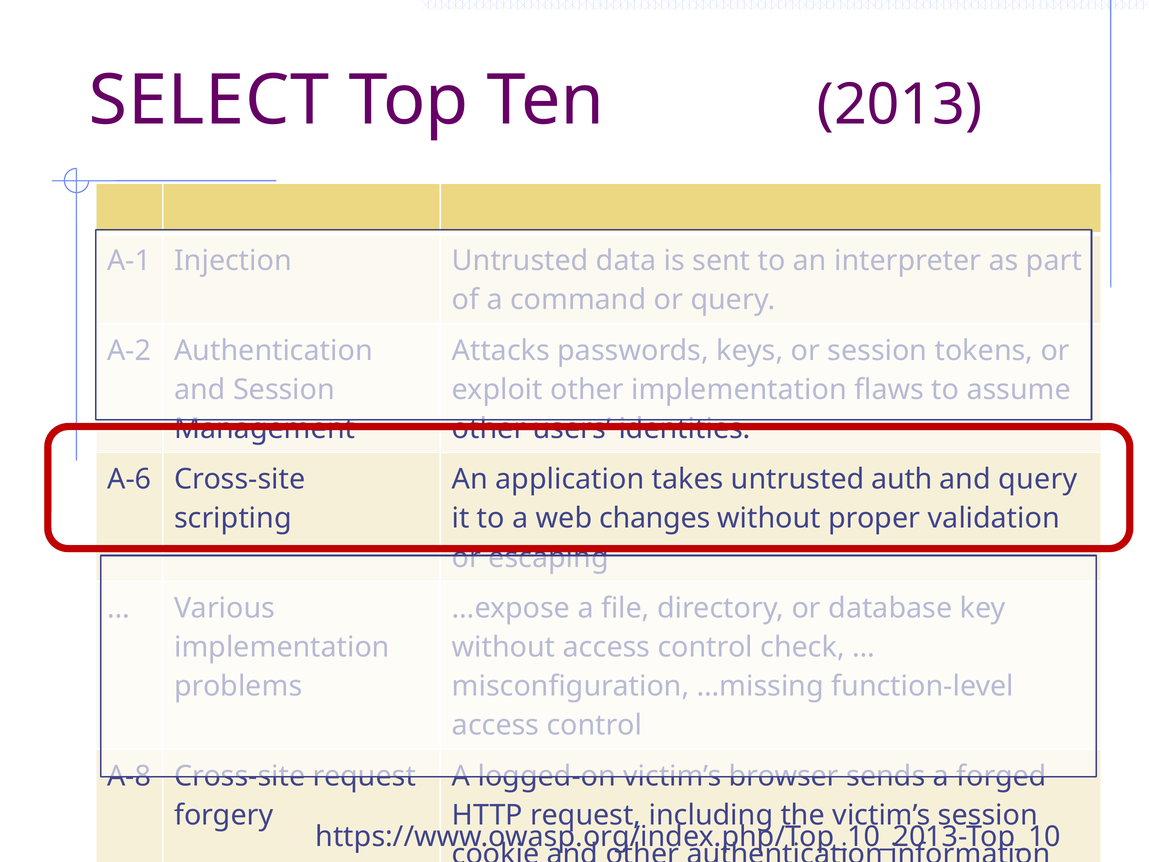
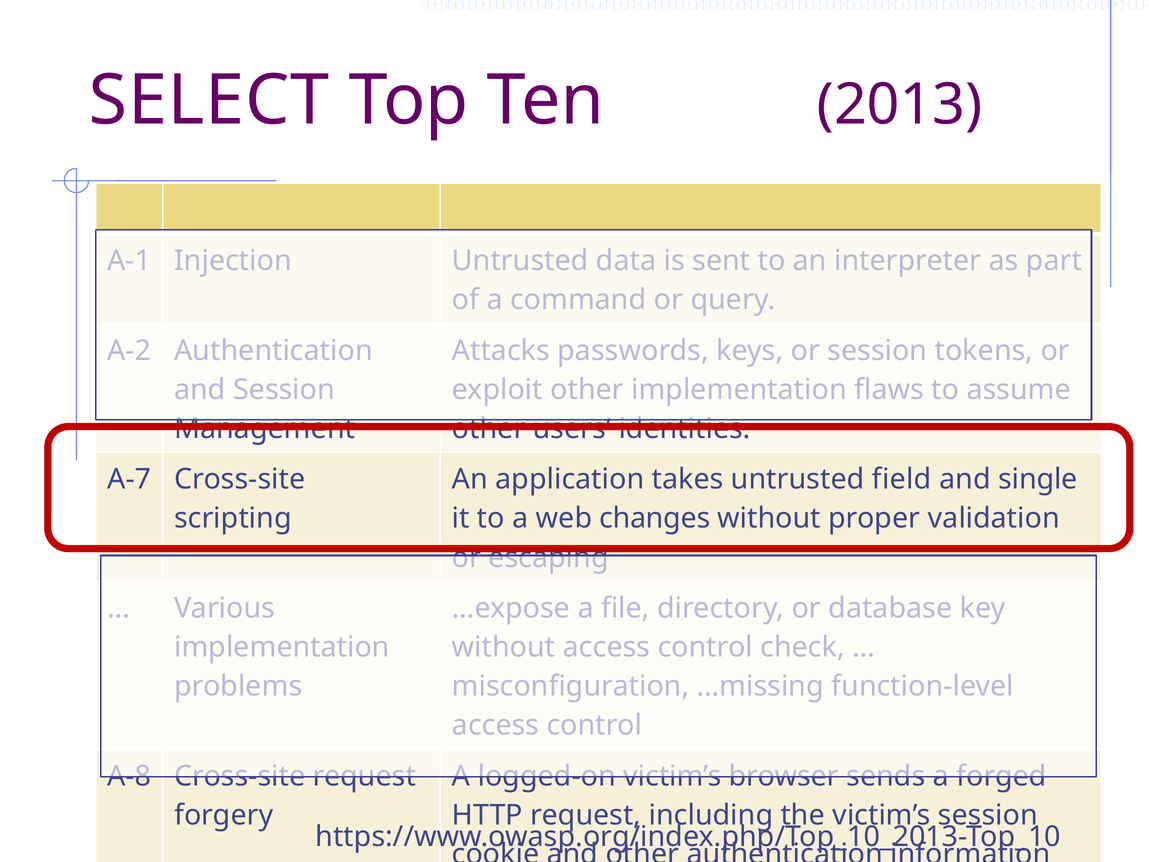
A-6: A-6 -> A-7
auth: auth -> field
and query: query -> single
